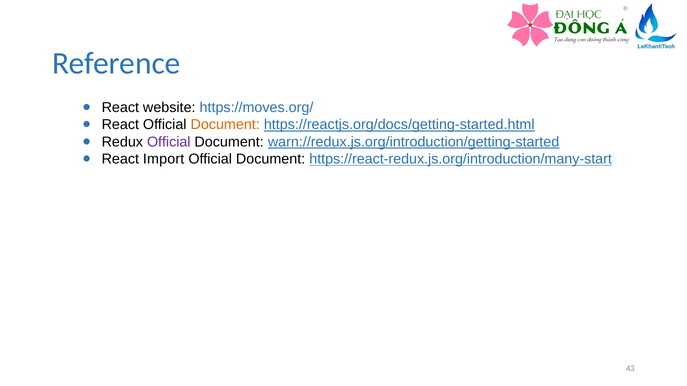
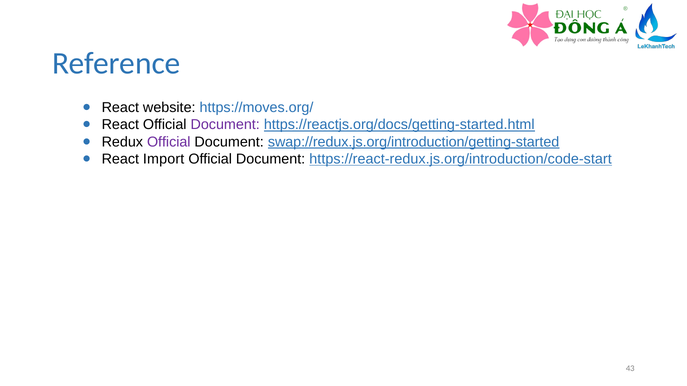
Document at (225, 125) colour: orange -> purple
warn://redux.js.org/introduction/getting-started: warn://redux.js.org/introduction/getting-started -> swap://redux.js.org/introduction/getting-started
https://react-redux.js.org/introduction/many-start: https://react-redux.js.org/introduction/many-start -> https://react-redux.js.org/introduction/code-start
